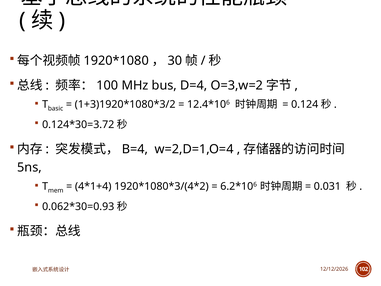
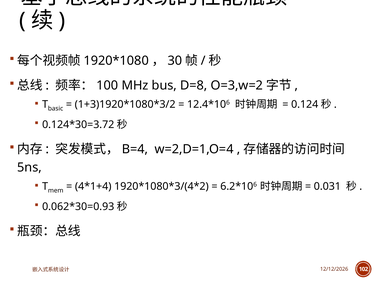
D=4: D=4 -> D=8
